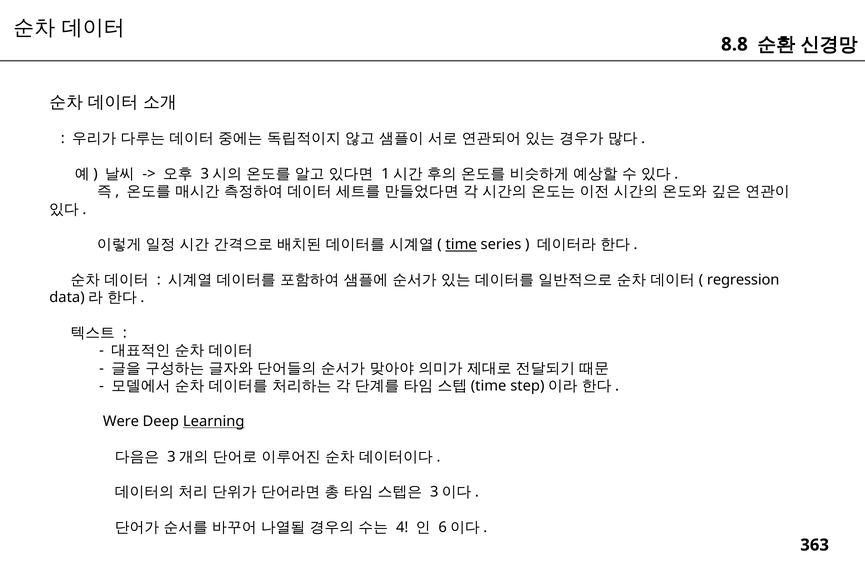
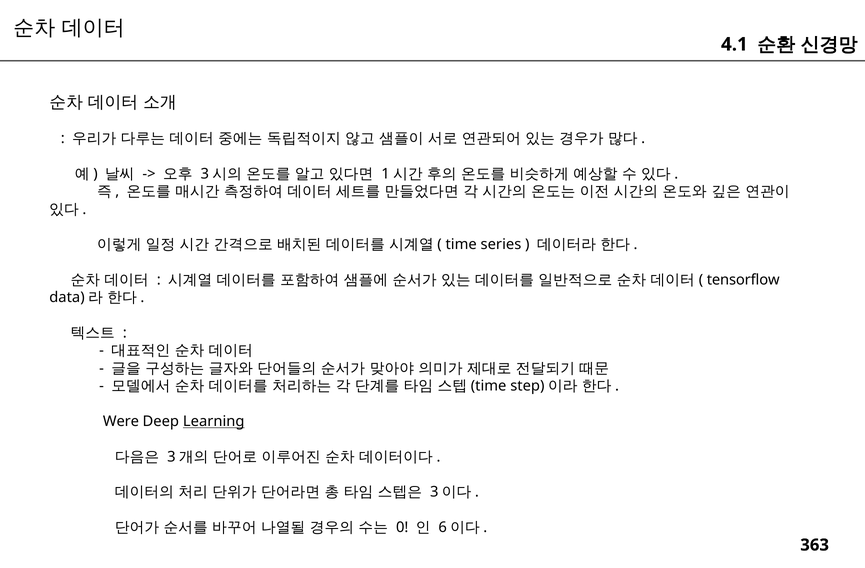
8.8: 8.8 -> 4.1
time underline: present -> none
regression: regression -> tensorflow
4: 4 -> 0
